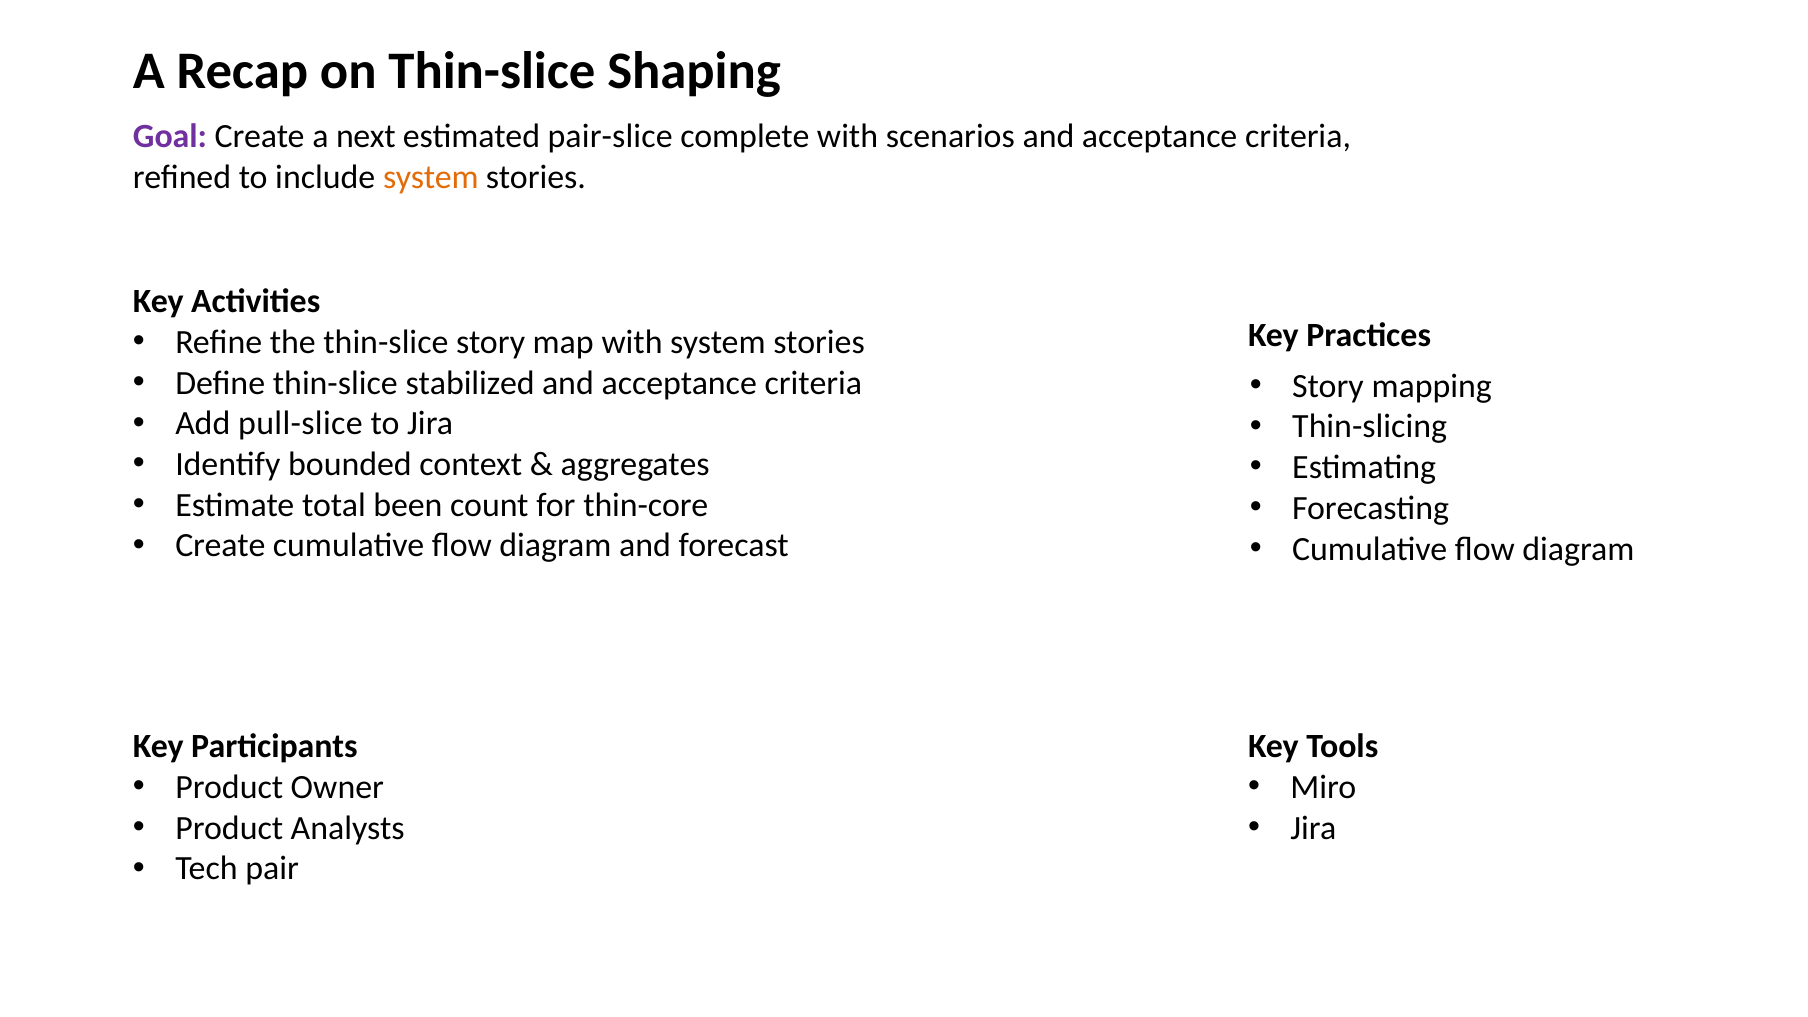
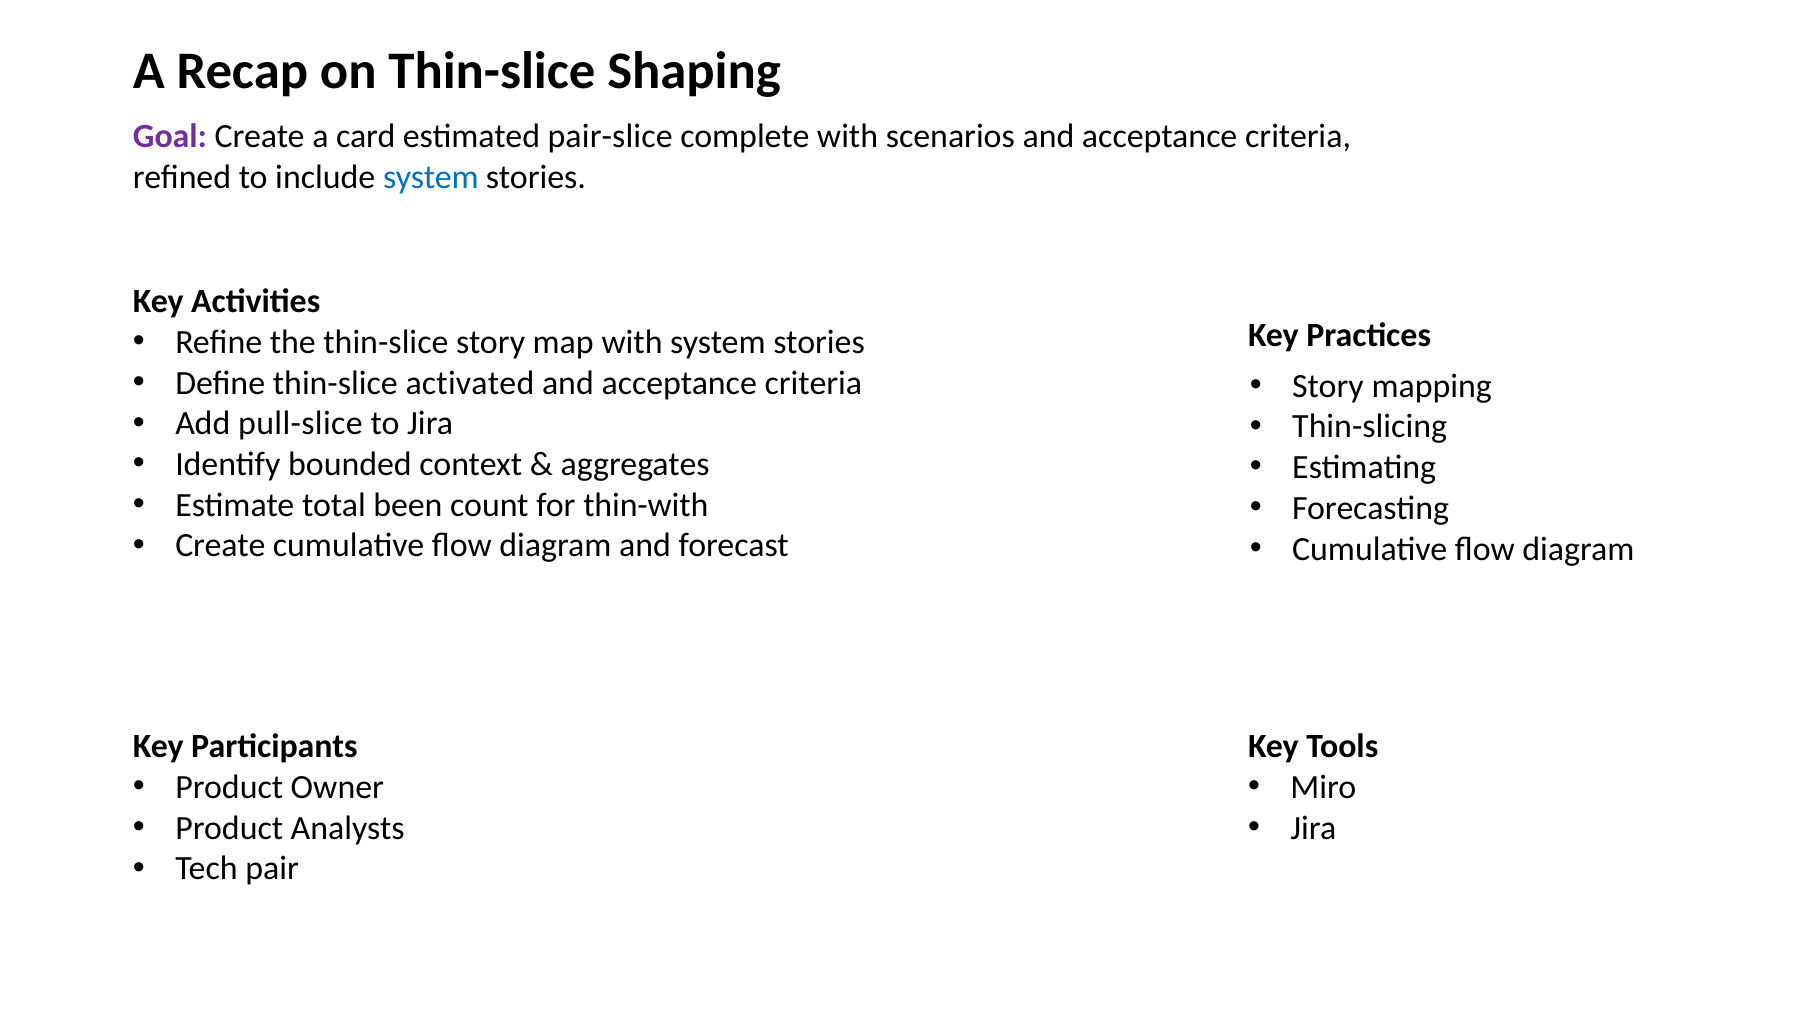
next: next -> card
system at (431, 177) colour: orange -> blue
stabilized: stabilized -> activated
thin-core: thin-core -> thin-with
